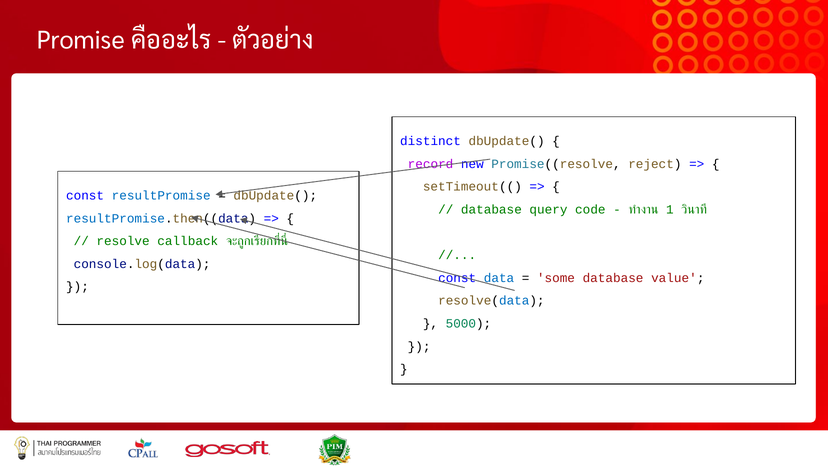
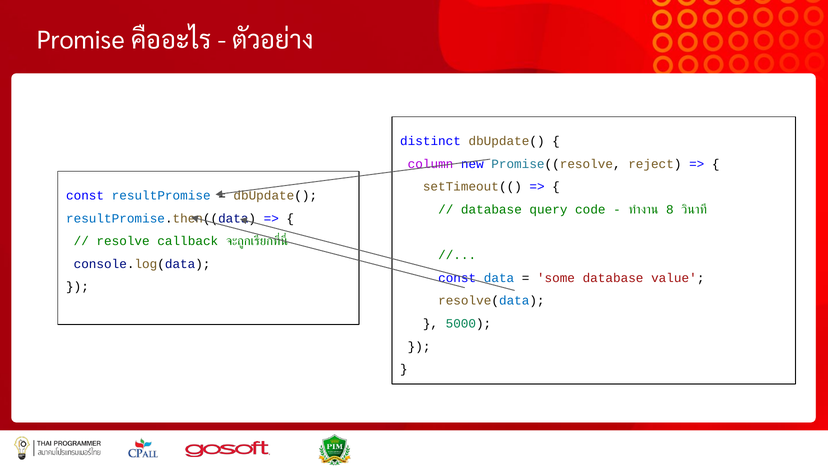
record: record -> column
1: 1 -> 8
